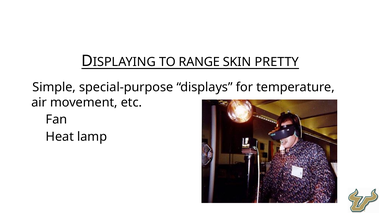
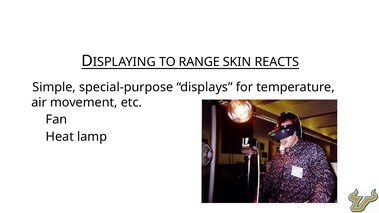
PRETTY: PRETTY -> REACTS
